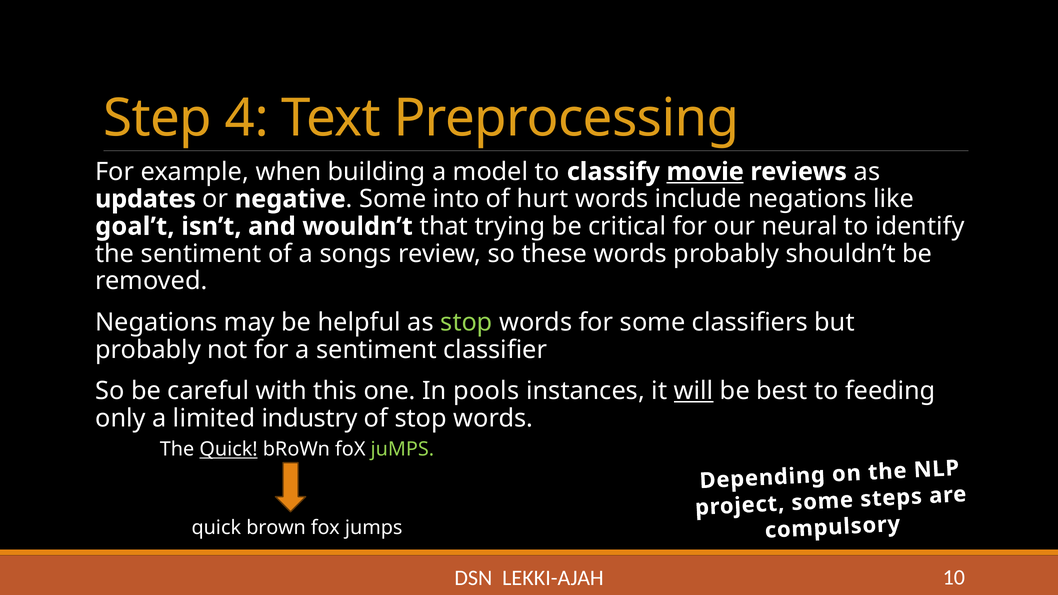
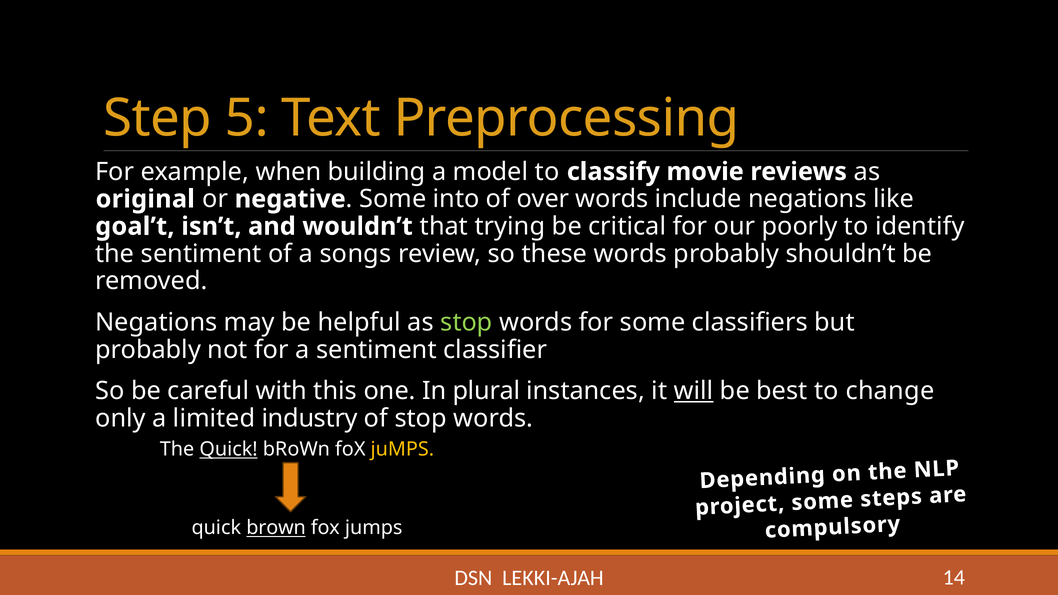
4: 4 -> 5
movie underline: present -> none
updates: updates -> original
hurt: hurt -> over
neural: neural -> poorly
pools: pools -> plural
feeding: feeding -> change
juMPS at (402, 449) colour: light green -> yellow
brown at (276, 528) underline: none -> present
10: 10 -> 14
